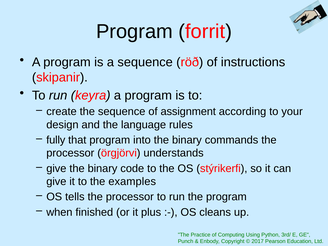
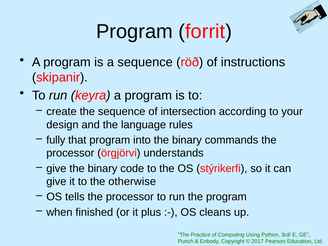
assignment: assignment -> intersection
examples: examples -> otherwise
